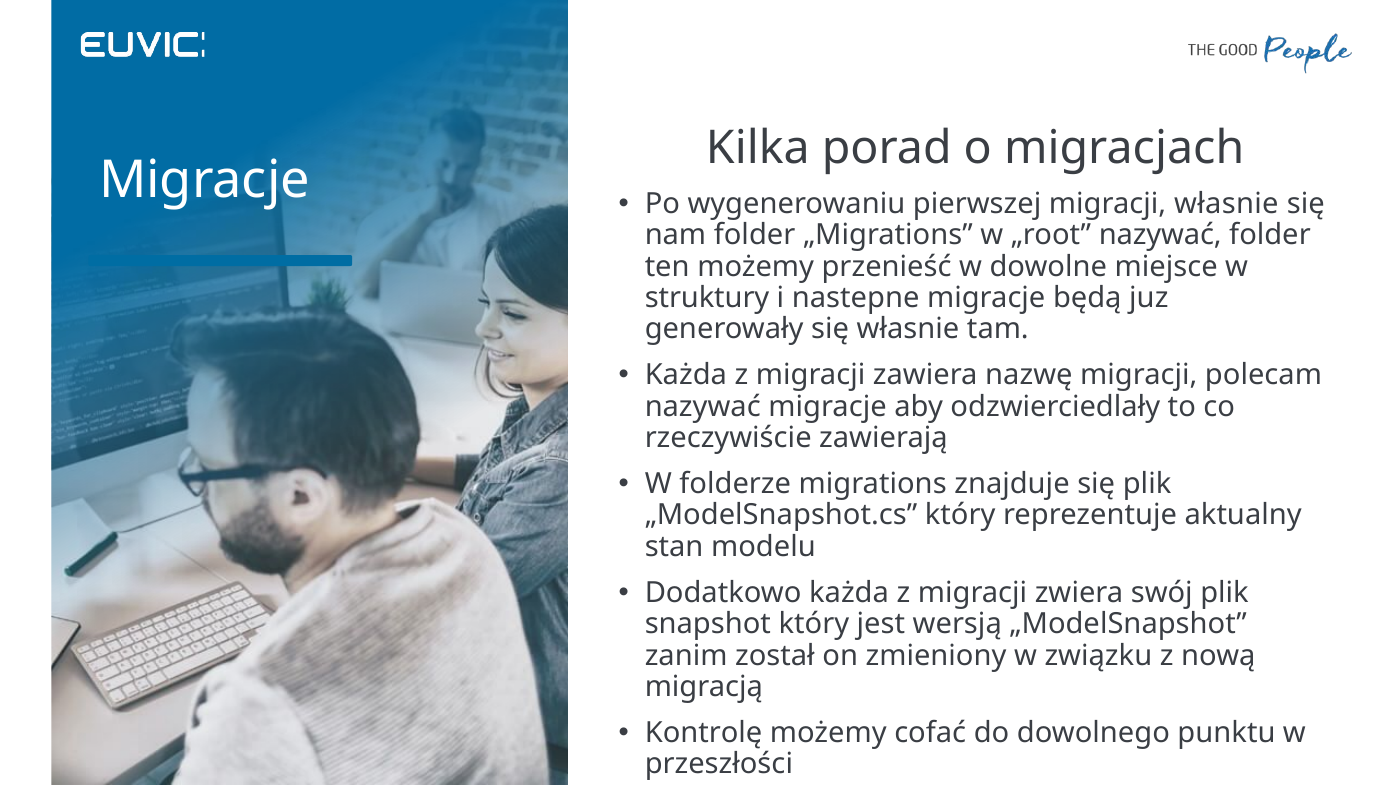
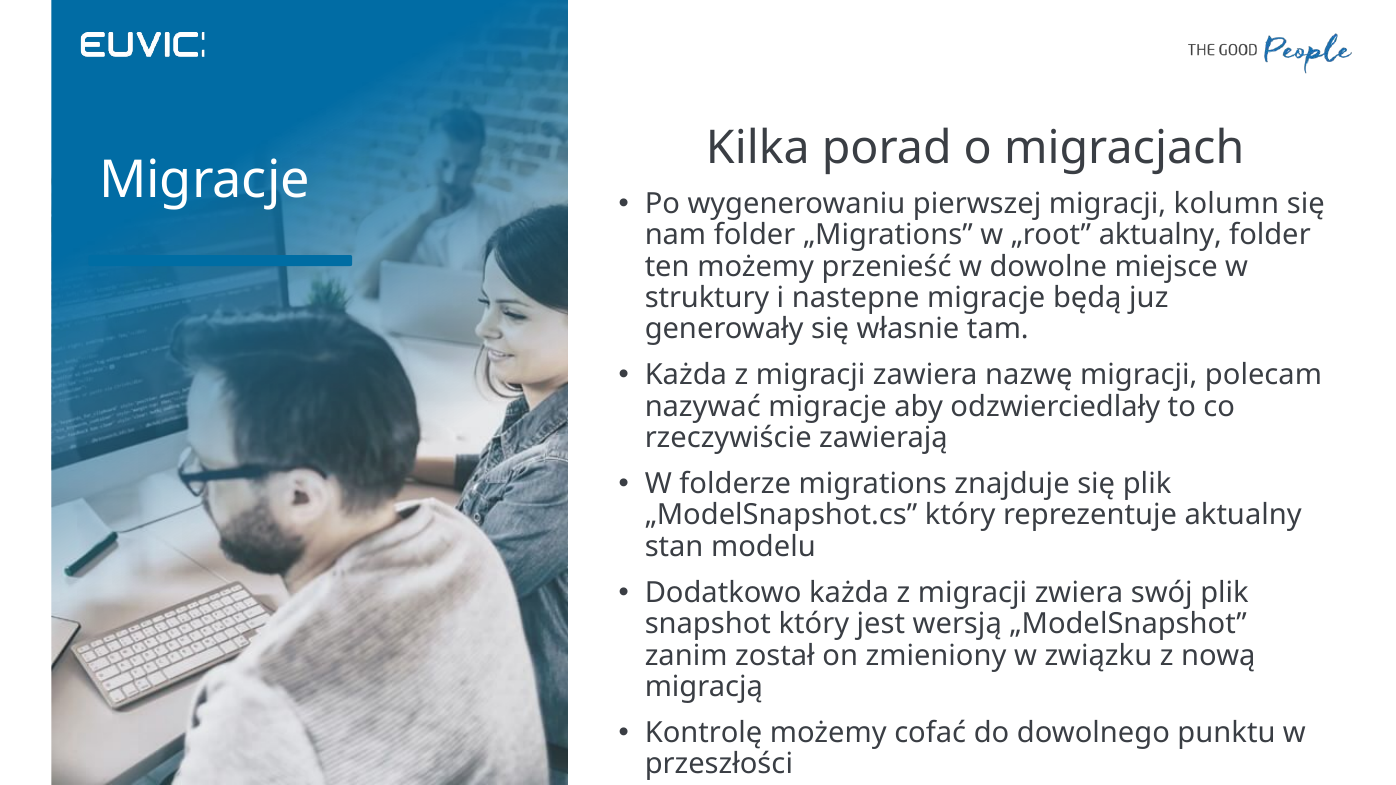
migracji własnie: własnie -> kolumn
„root nazywać: nazywać -> aktualny
